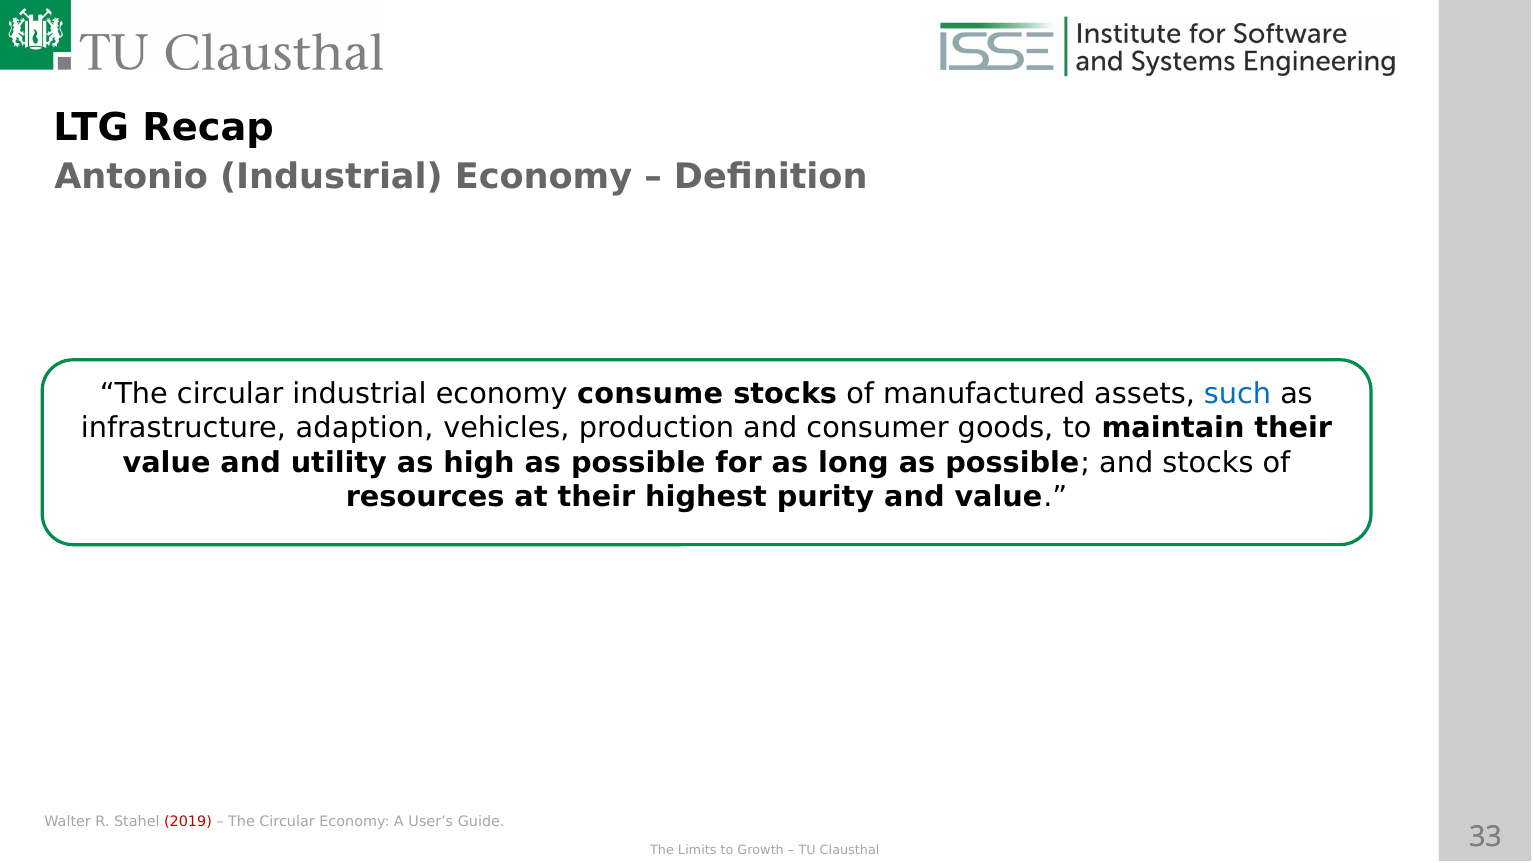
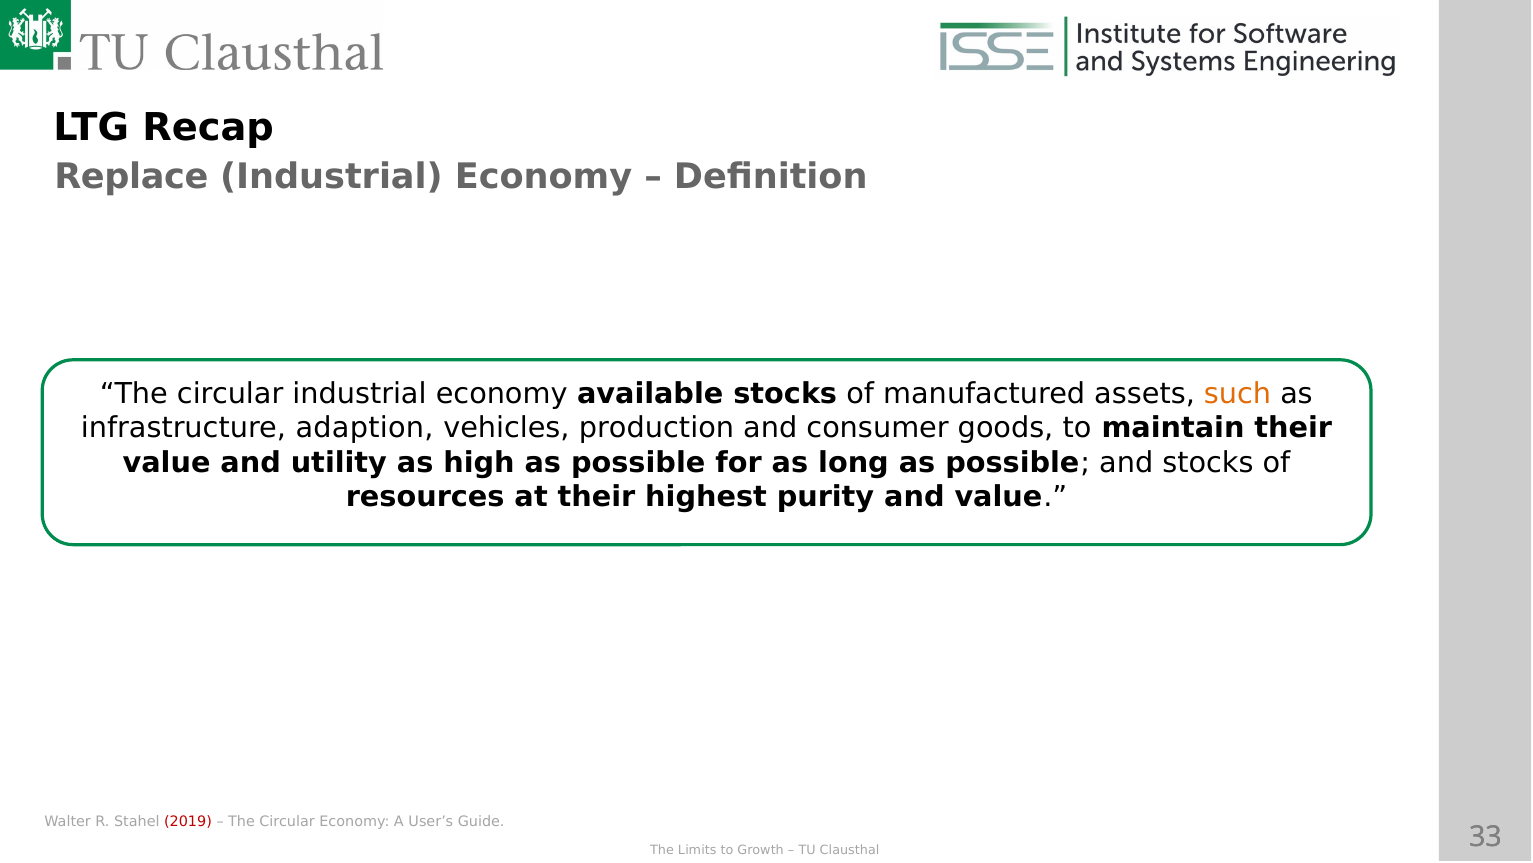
Antonio: Antonio -> Replace
consume: consume -> available
such colour: blue -> orange
